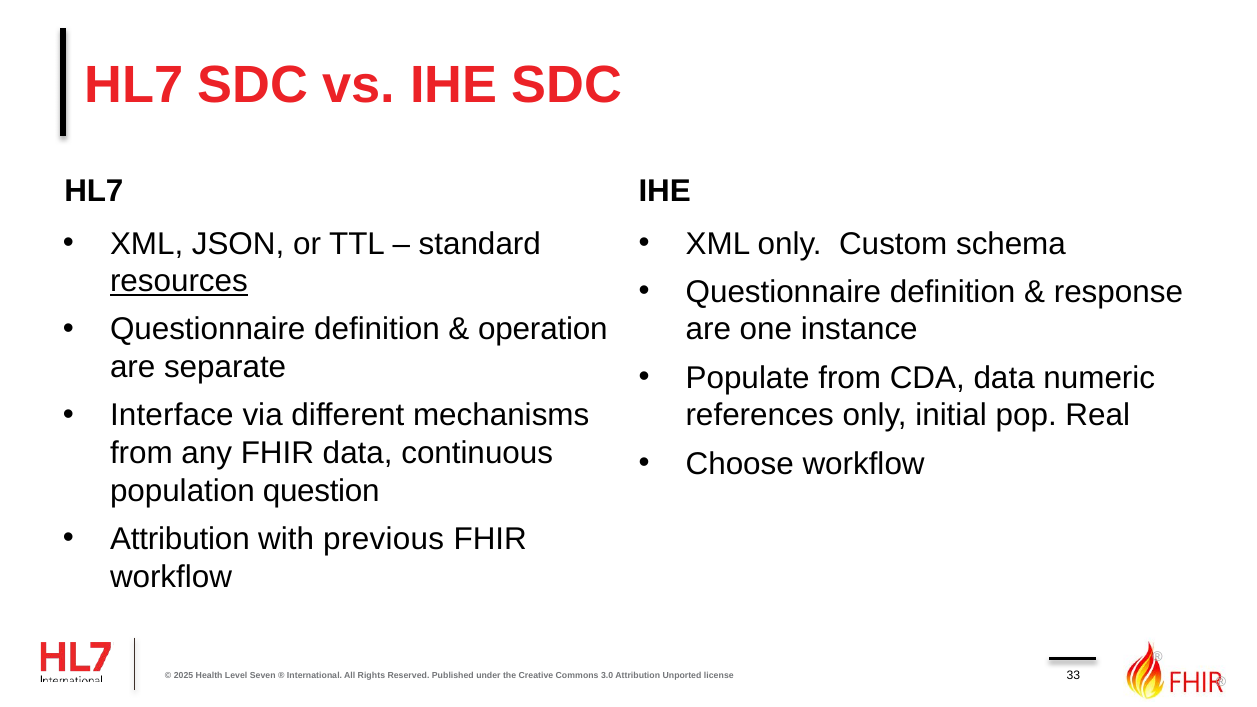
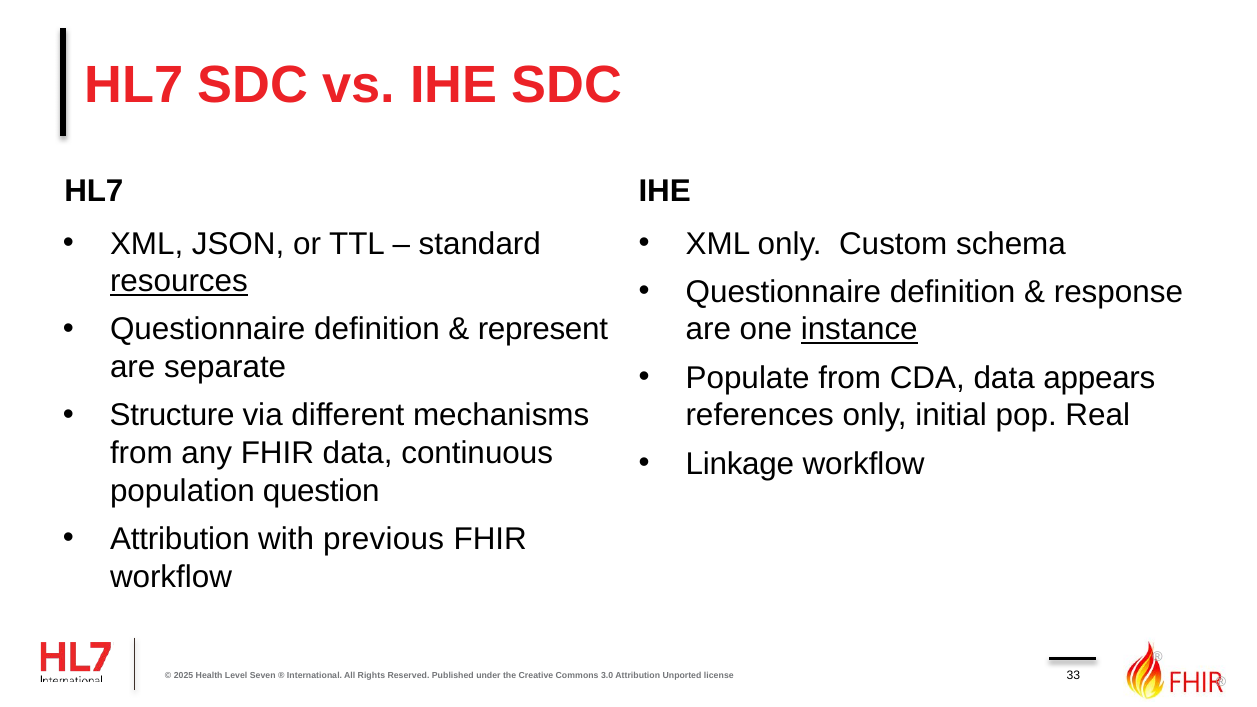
operation: operation -> represent
instance underline: none -> present
numeric: numeric -> appears
Interface: Interface -> Structure
Choose: Choose -> Linkage
